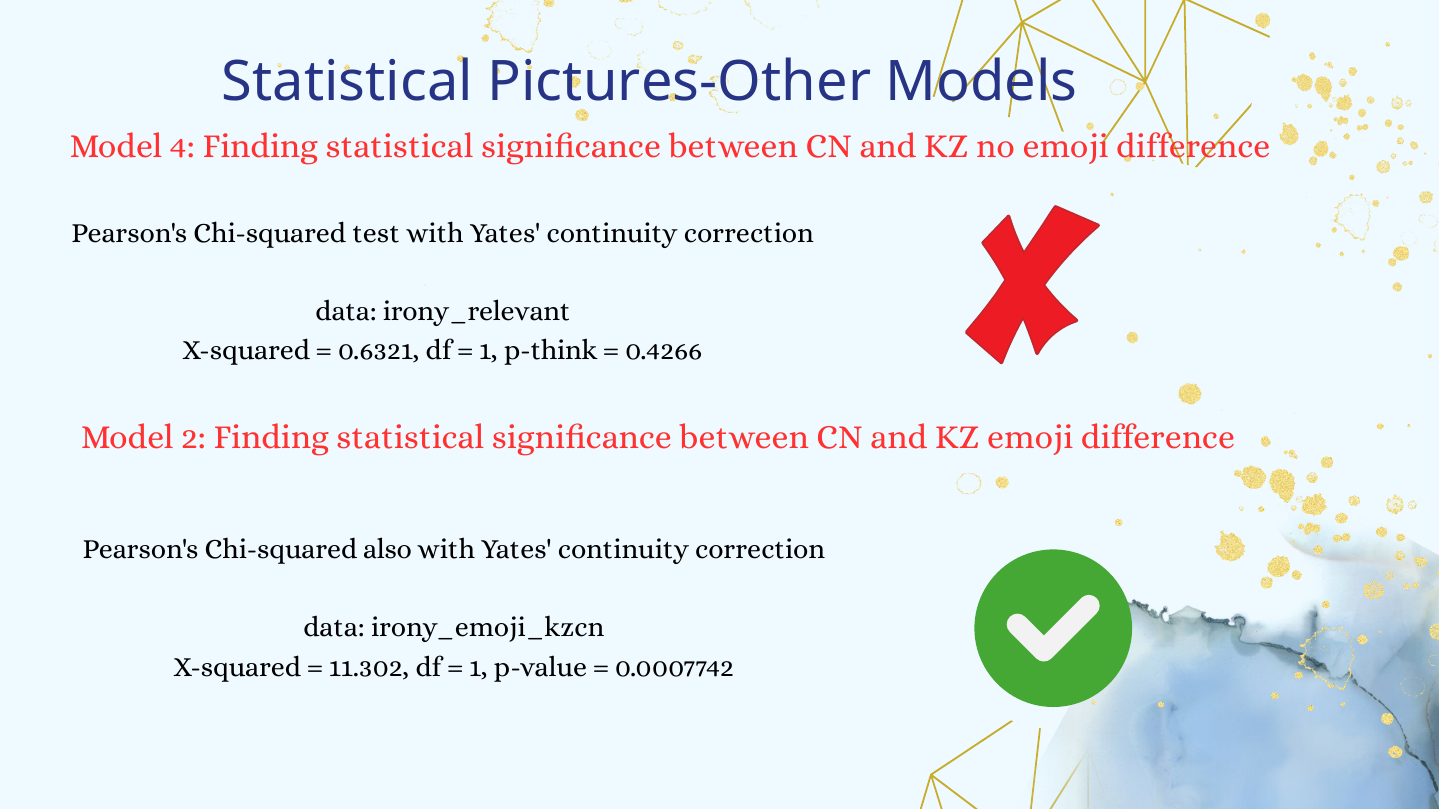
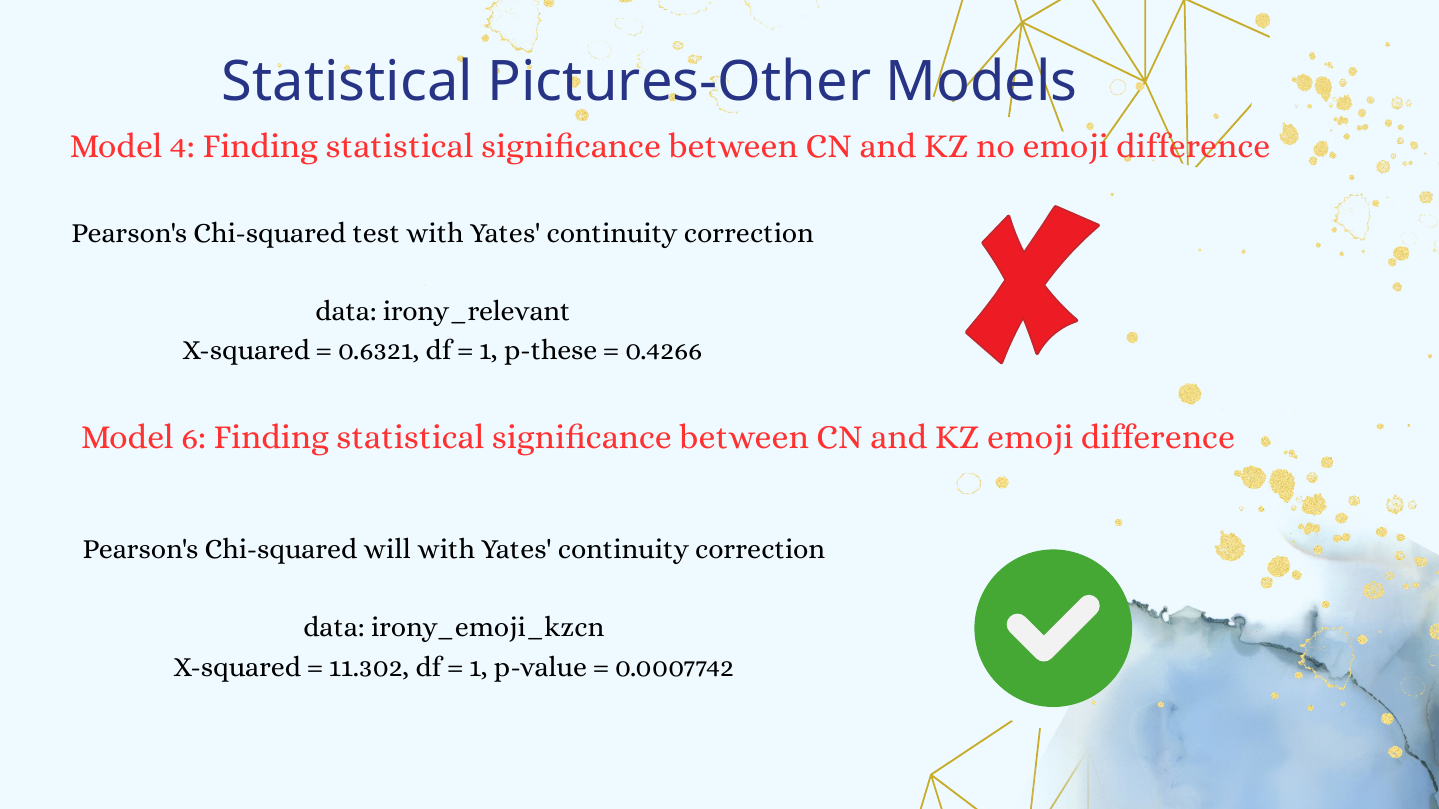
p-think: p-think -> p-these
2: 2 -> 6
also: also -> will
